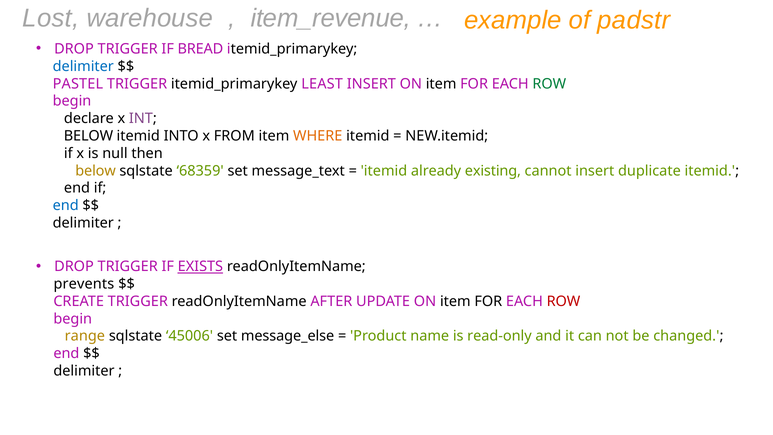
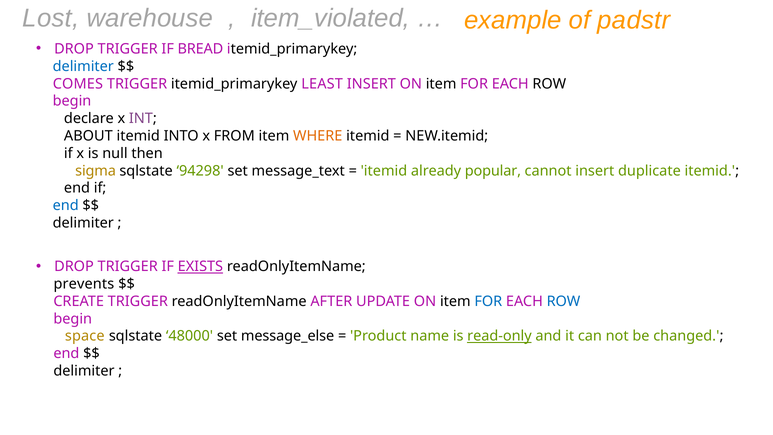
item_revenue: item_revenue -> item_violated
PASTEL: PASTEL -> COMES
ROW at (549, 84) colour: green -> black
BELOW at (88, 136): BELOW -> ABOUT
below at (96, 171): below -> sigma
68359: 68359 -> 94298
existing: existing -> popular
FOR at (488, 301) colour: black -> blue
ROW at (563, 301) colour: red -> blue
range: range -> space
45006: 45006 -> 48000
read-only underline: none -> present
